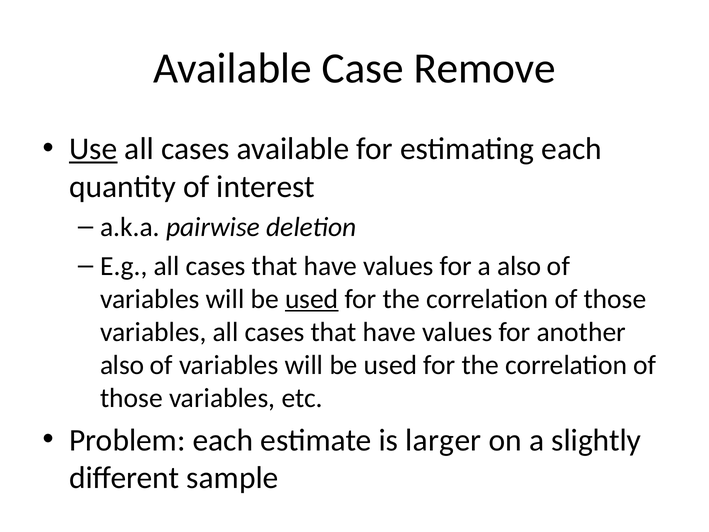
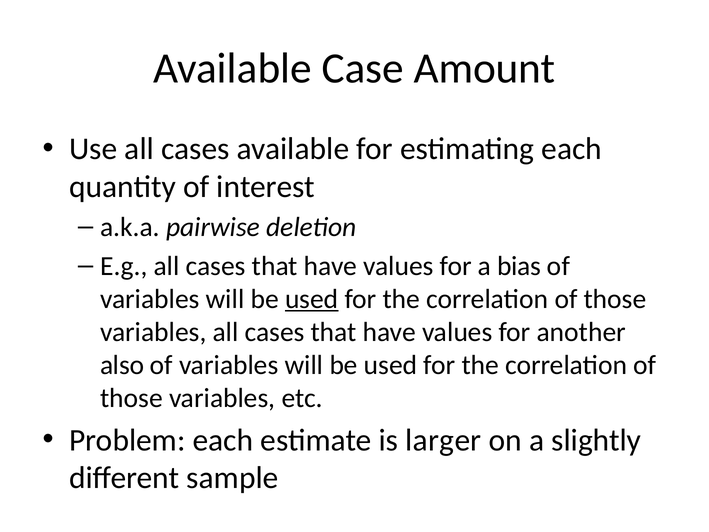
Remove: Remove -> Amount
Use underline: present -> none
a also: also -> bias
